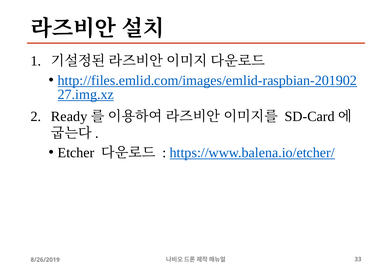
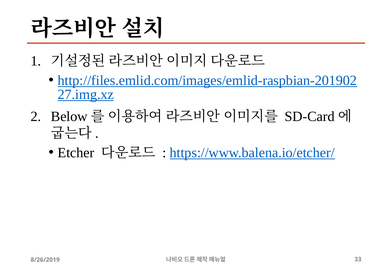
Ready: Ready -> Below
